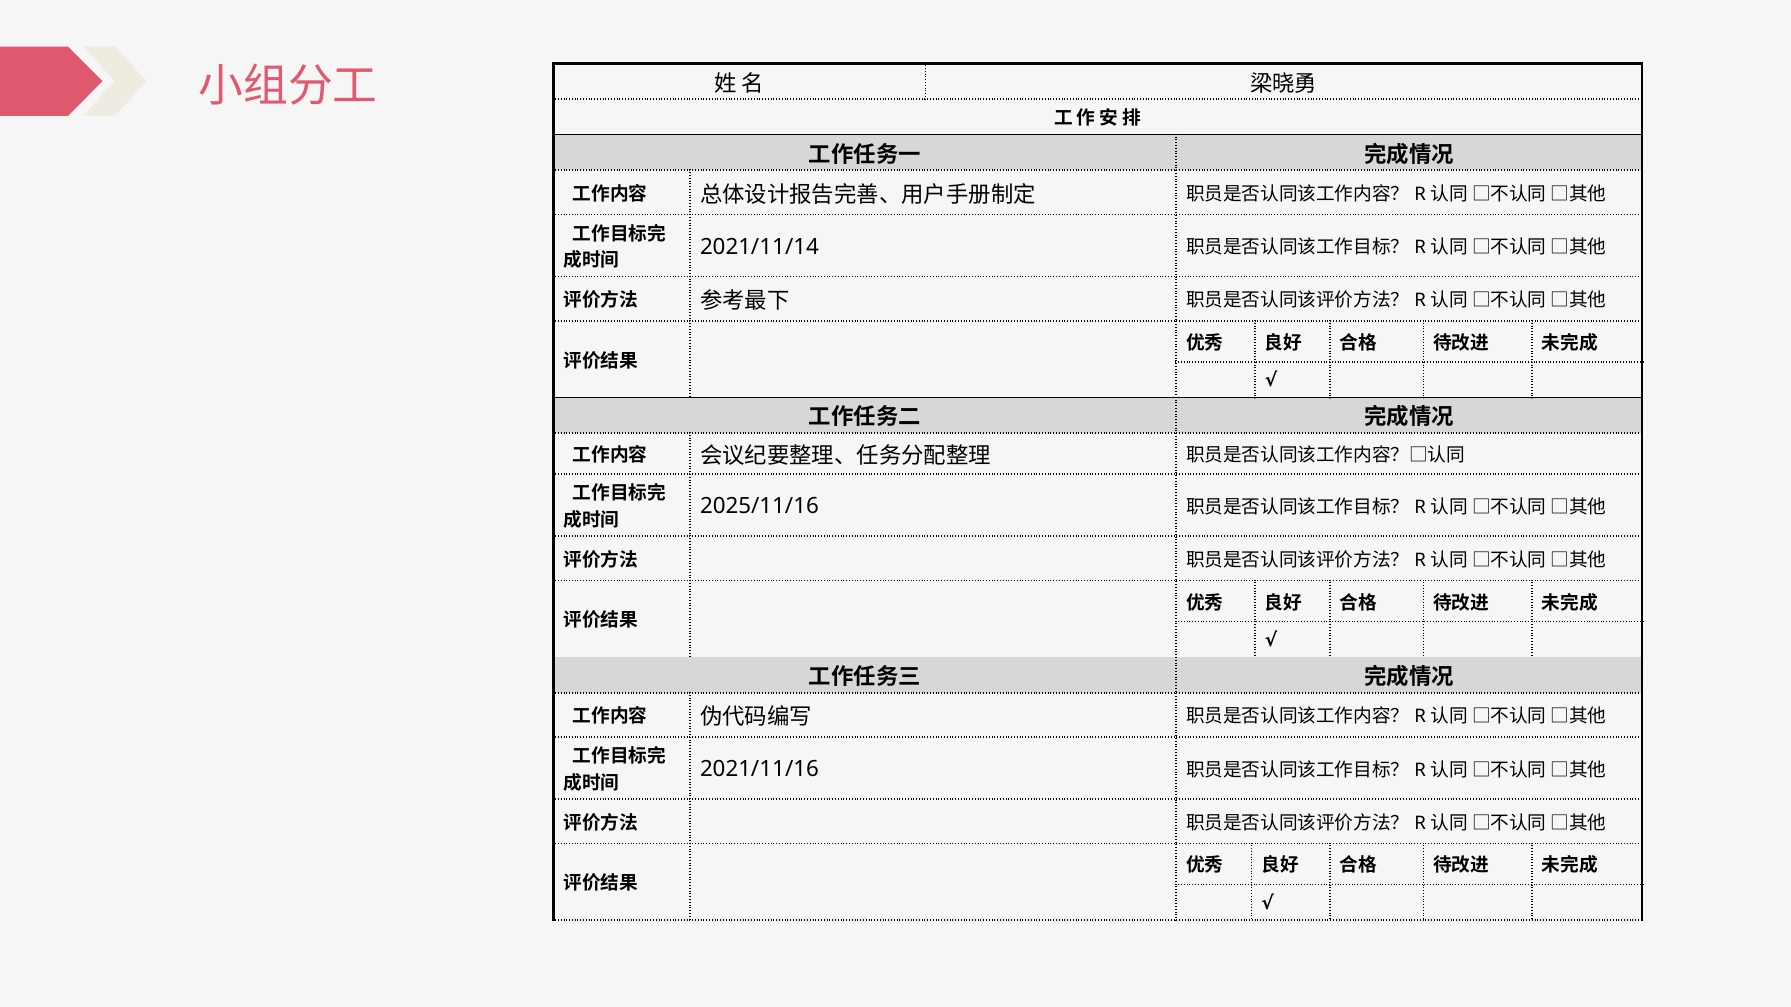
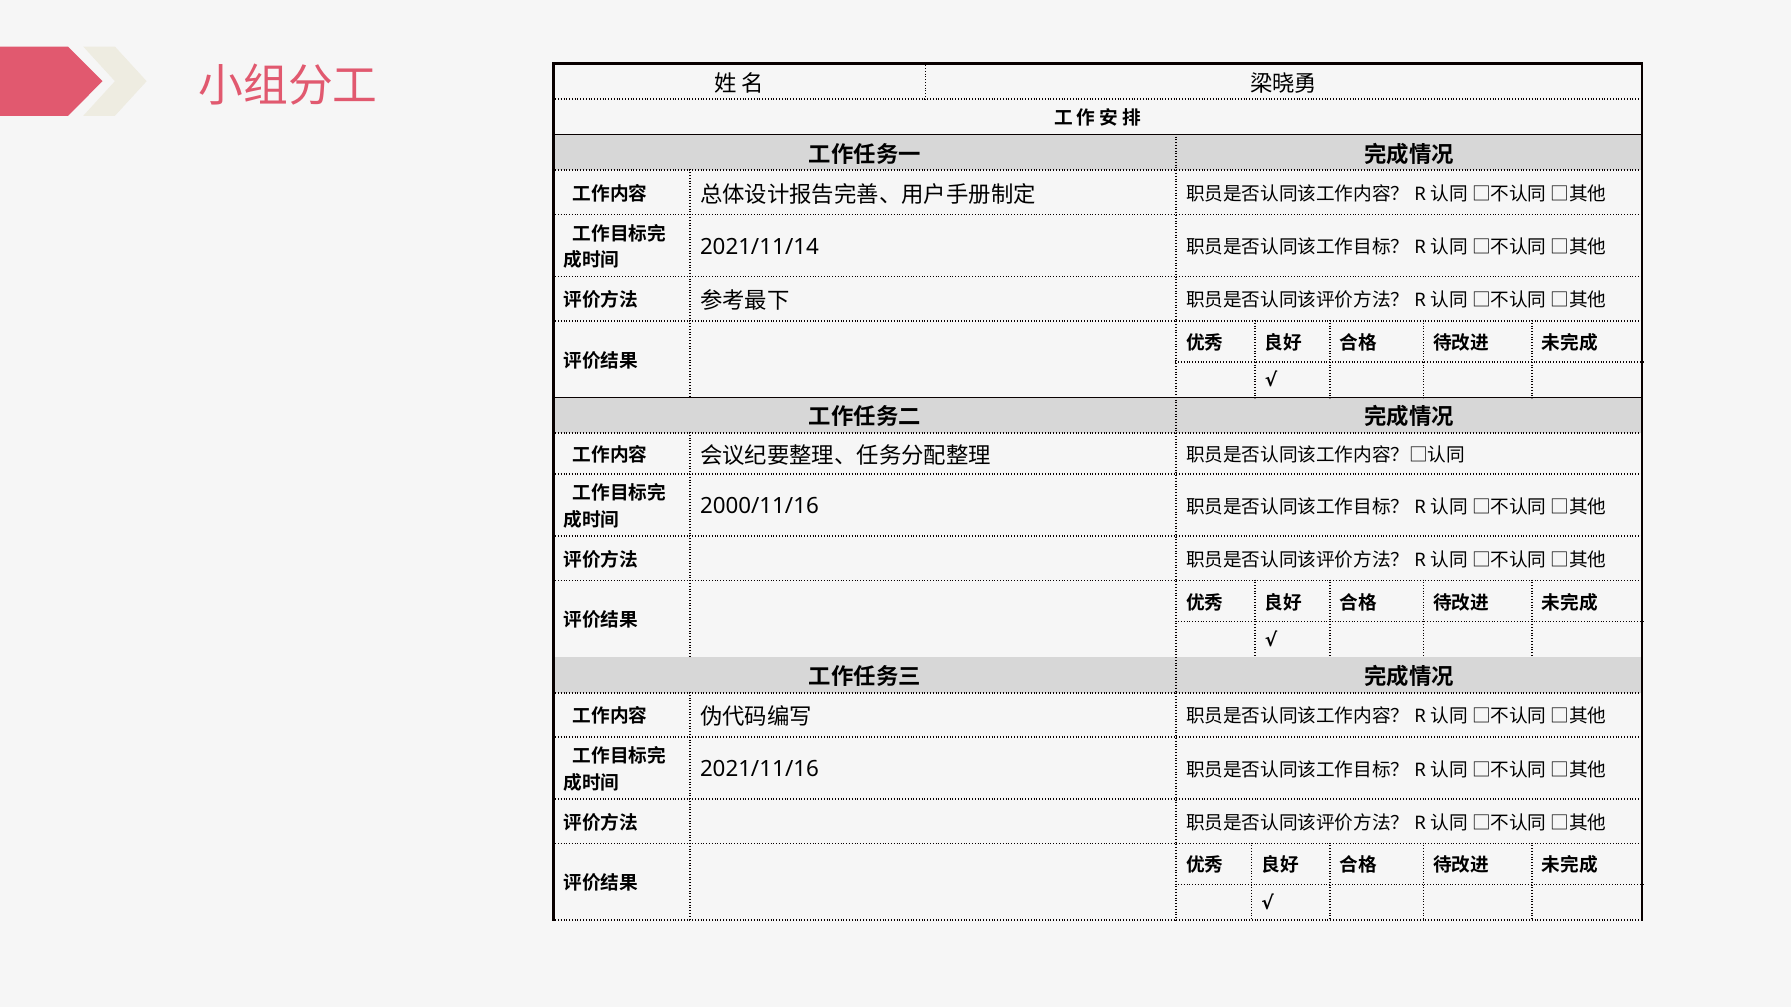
2025/11/16: 2025/11/16 -> 2000/11/16
